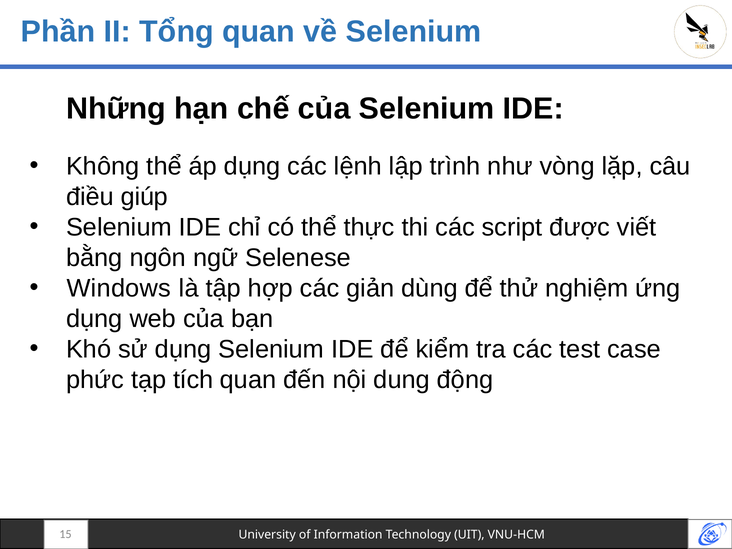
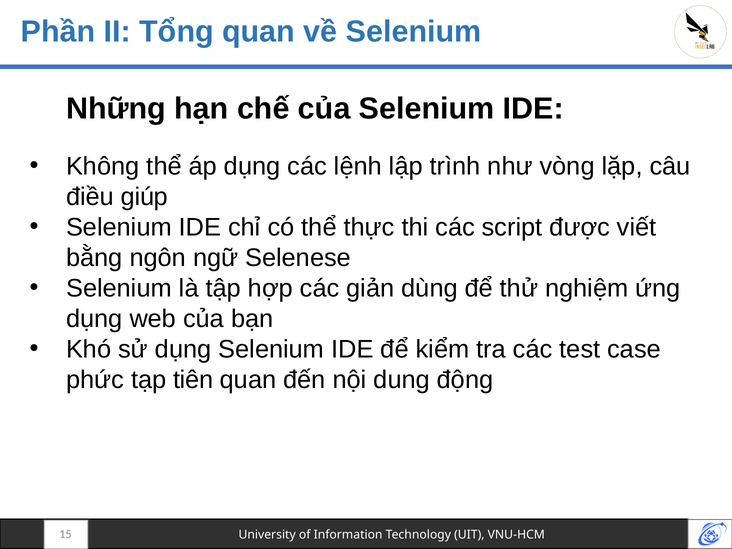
Windows at (119, 288): Windows -> Selenium
tích: tích -> tiên
